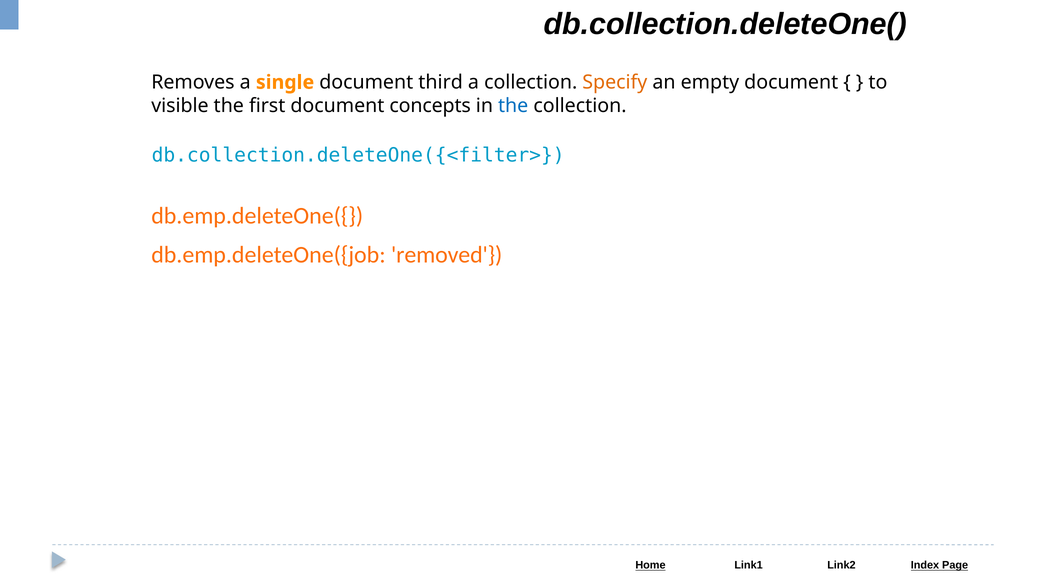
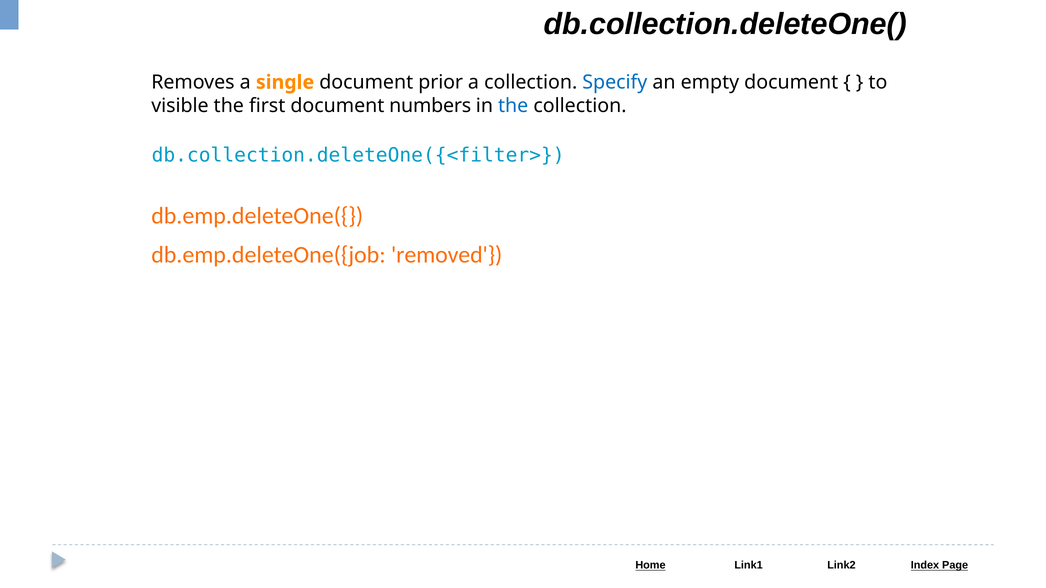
third: third -> prior
Specify colour: orange -> blue
concepts: concepts -> numbers
